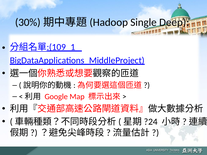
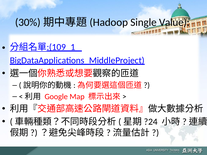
Deep: Deep -> Value
